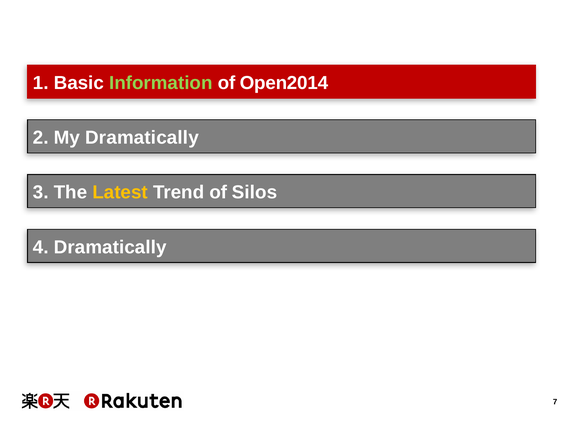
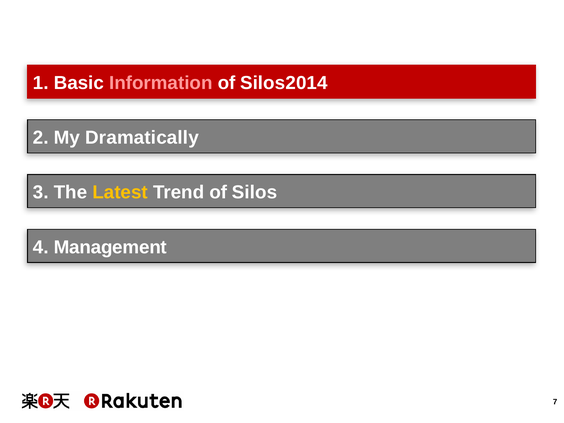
Information colour: light green -> pink
Open2014: Open2014 -> Silos2014
4 Dramatically: Dramatically -> Management
